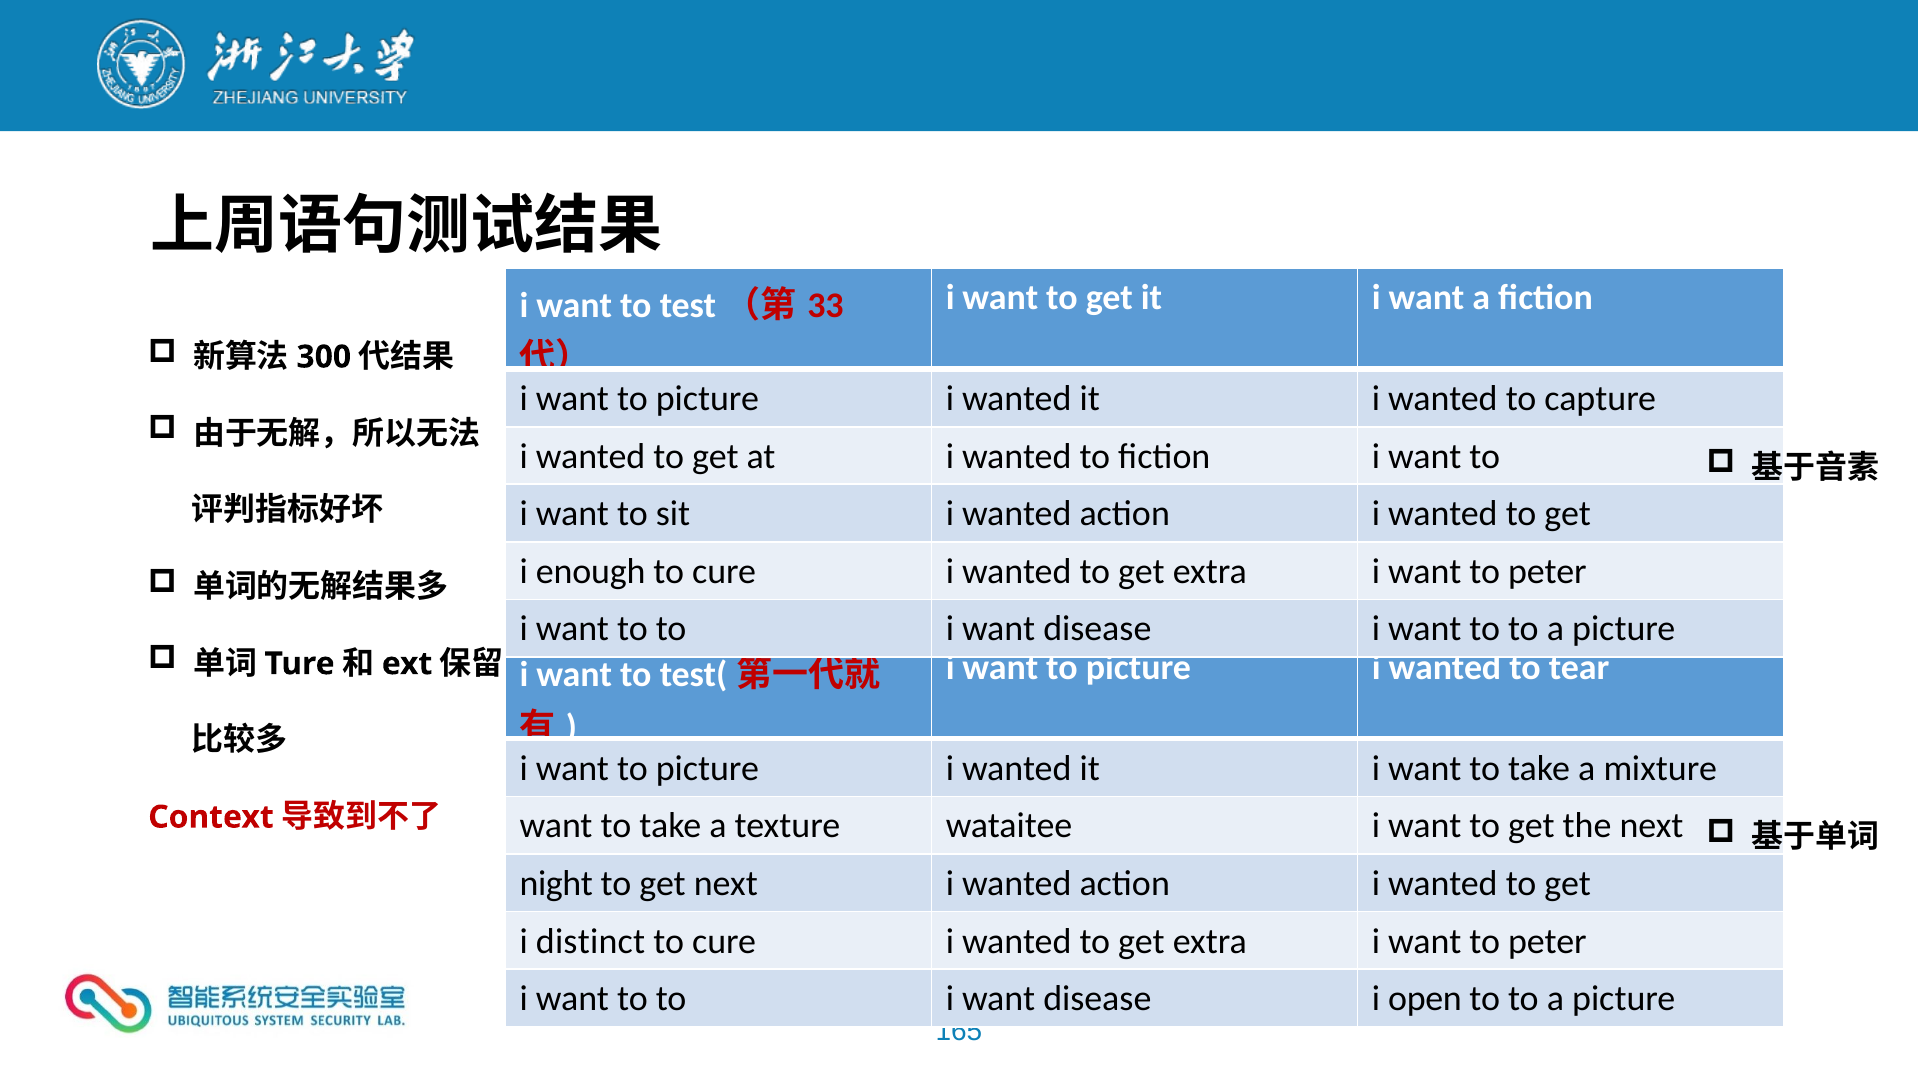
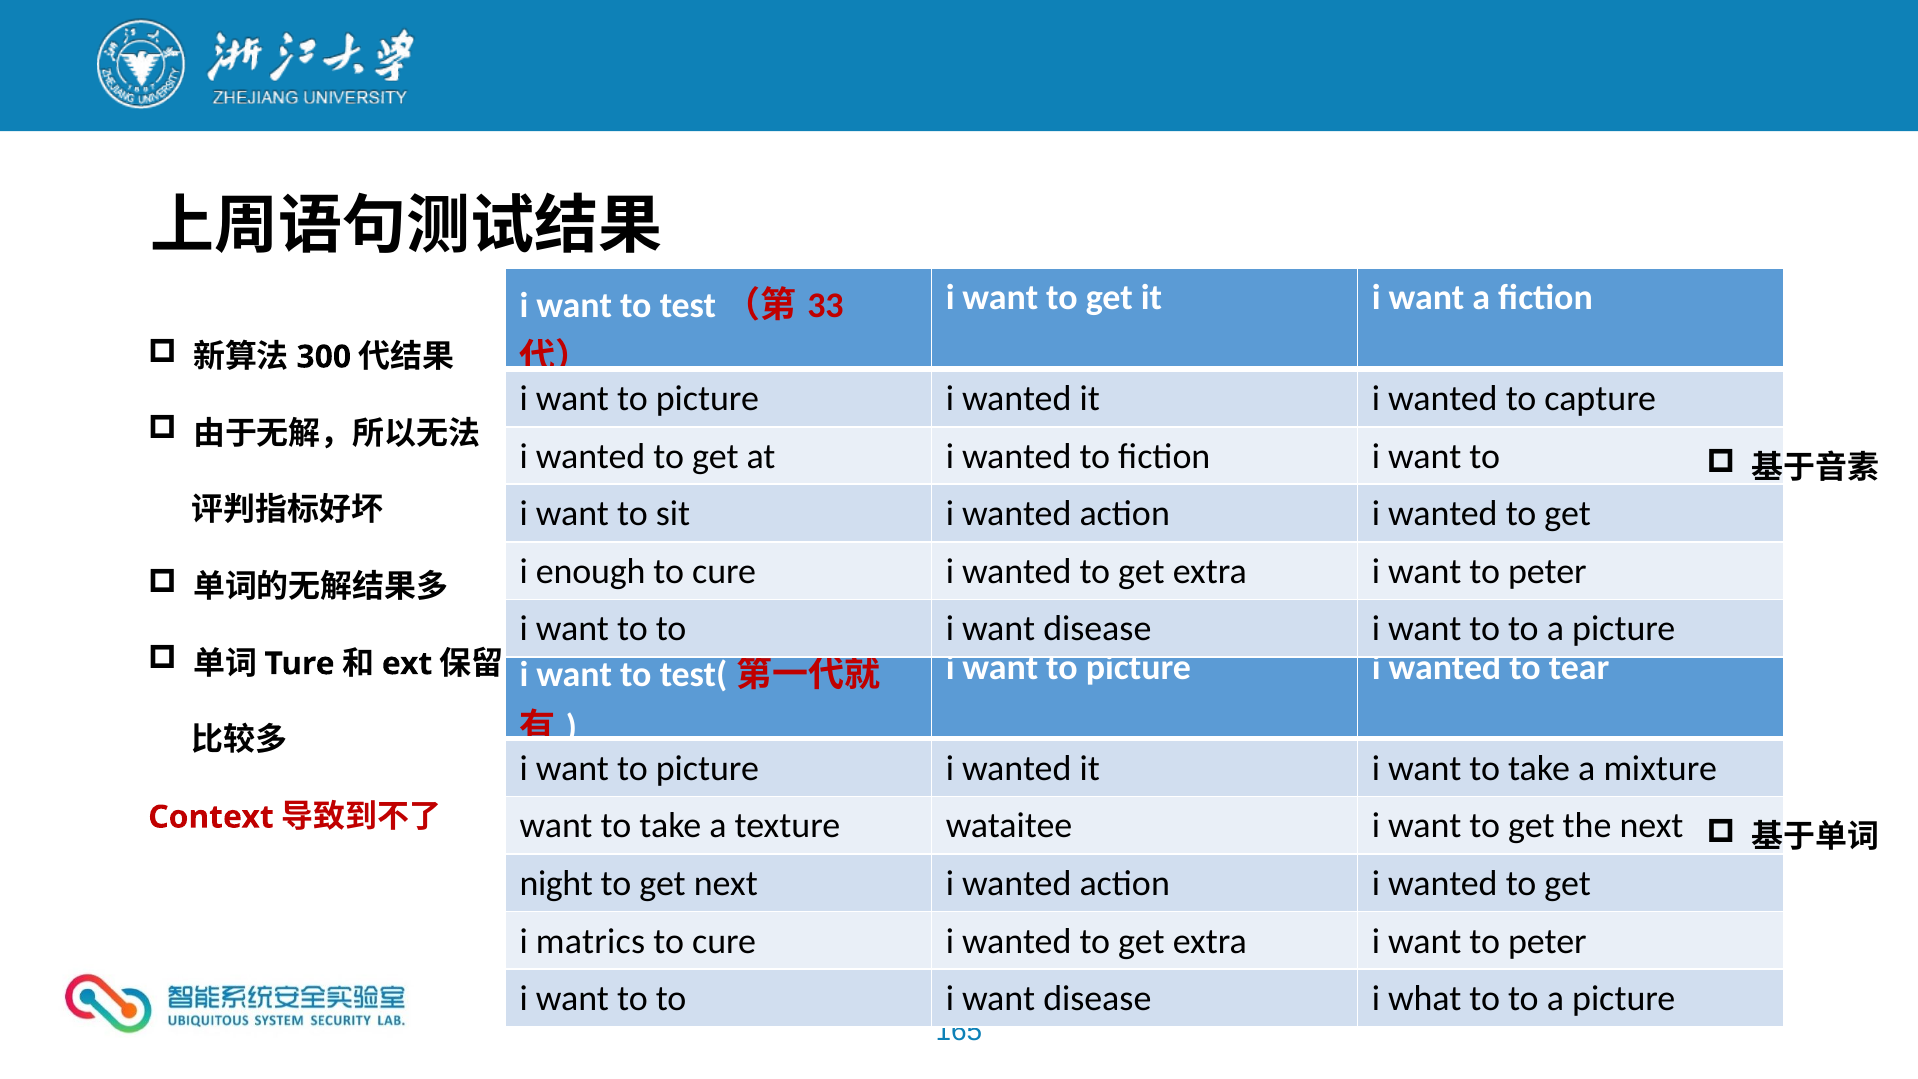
distinct: distinct -> matrics
open: open -> what
